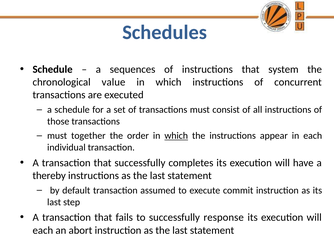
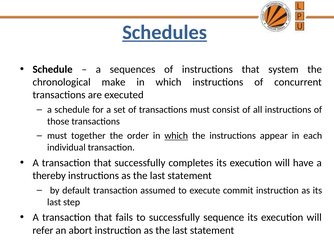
Schedules underline: none -> present
value: value -> make
response: response -> sequence
each at (43, 230): each -> refer
